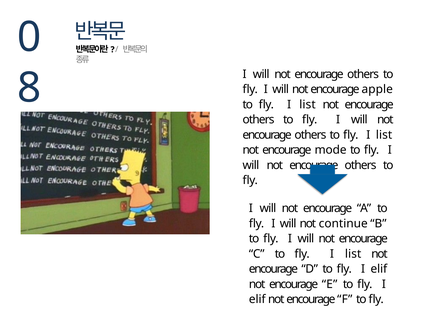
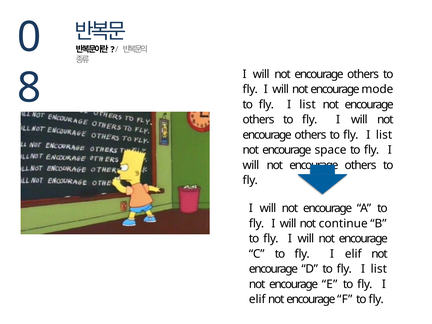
apple: apple -> mode
mode: mode -> space
list at (353, 254): list -> elif
elif at (379, 269): elif -> list
